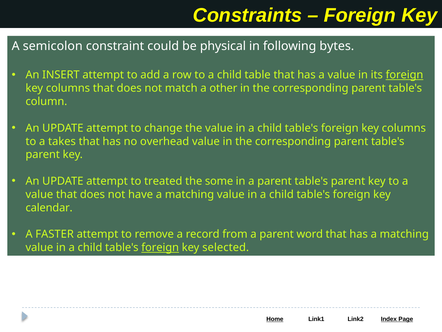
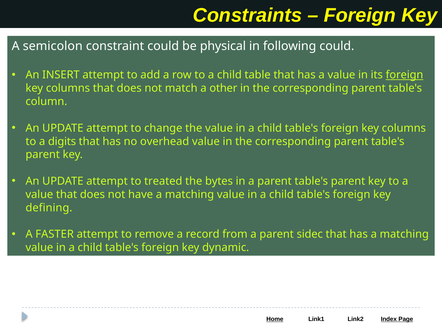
following bytes: bytes -> could
takes: takes -> digits
some: some -> bytes
calendar: calendar -> defining
word: word -> sidec
foreign at (160, 247) underline: present -> none
selected: selected -> dynamic
